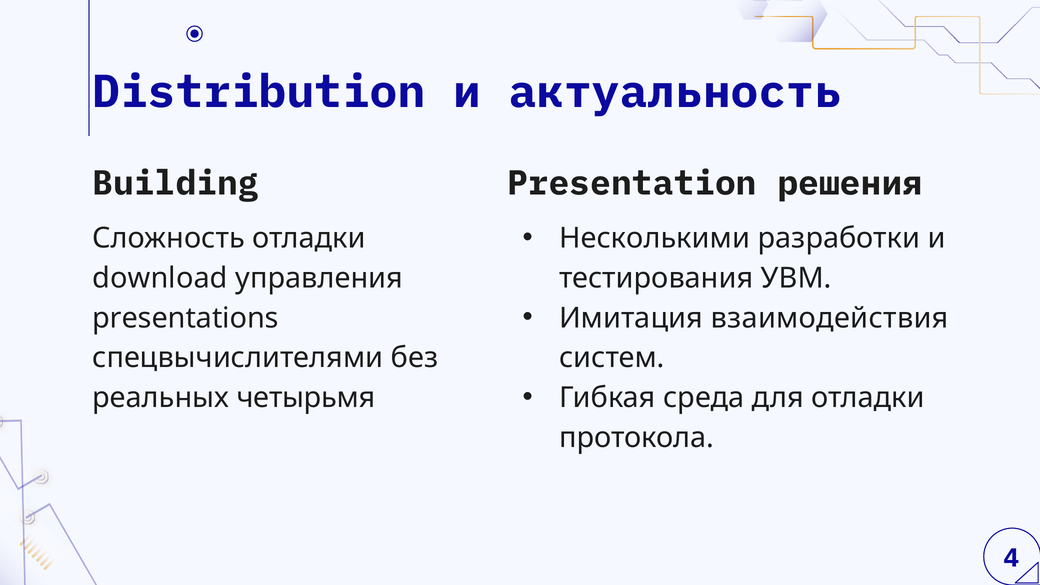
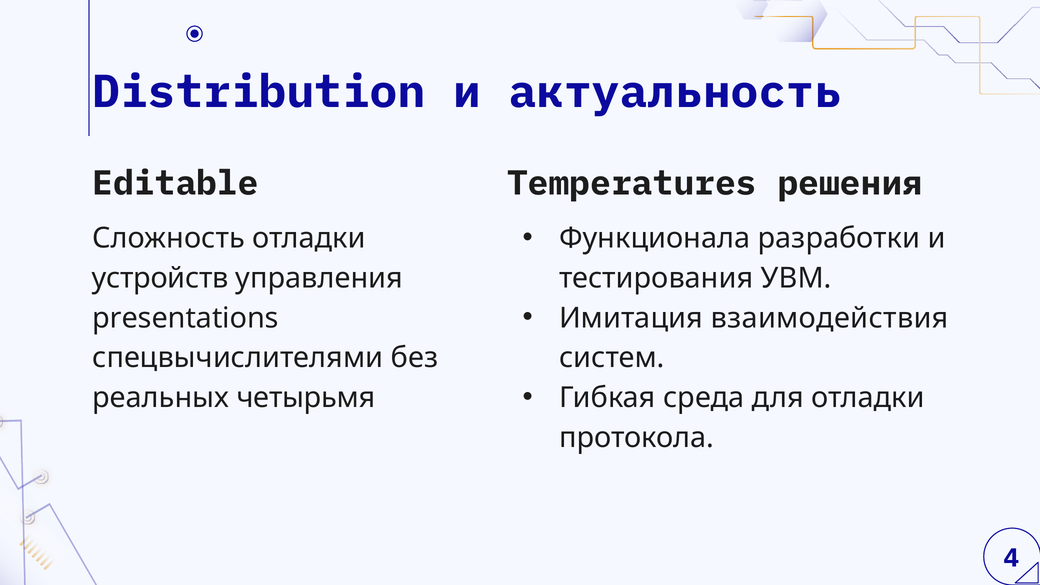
Building: Building -> Editable
Presentation: Presentation -> Temperatures
Несколькими: Несколькими -> Функционала
download: download -> устройств
